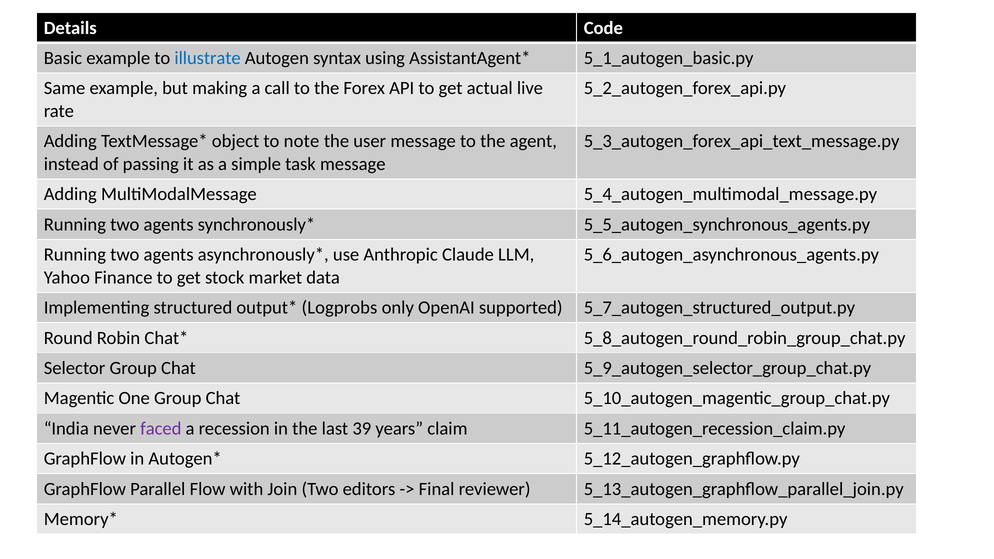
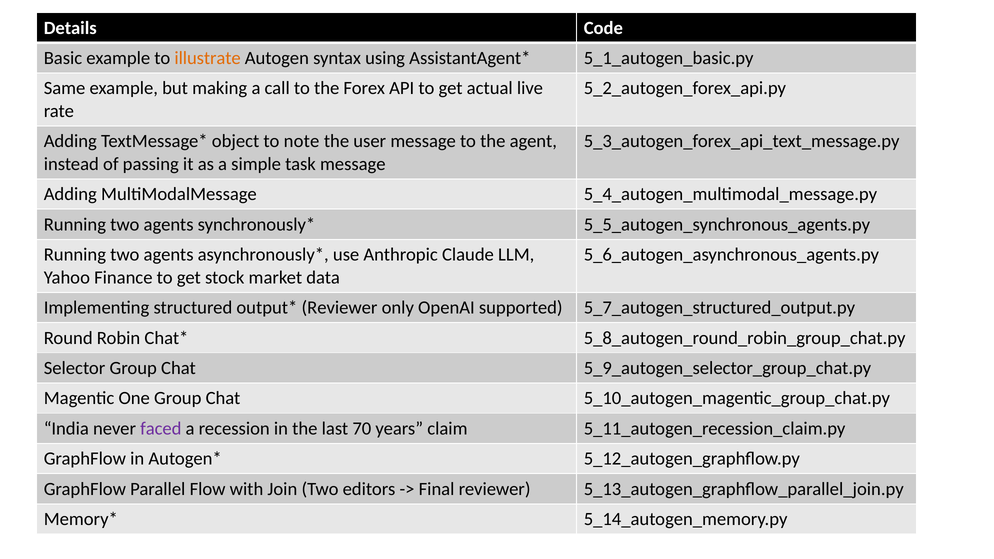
illustrate colour: blue -> orange
Logprobs at (339, 308): Logprobs -> Reviewer
39: 39 -> 70
